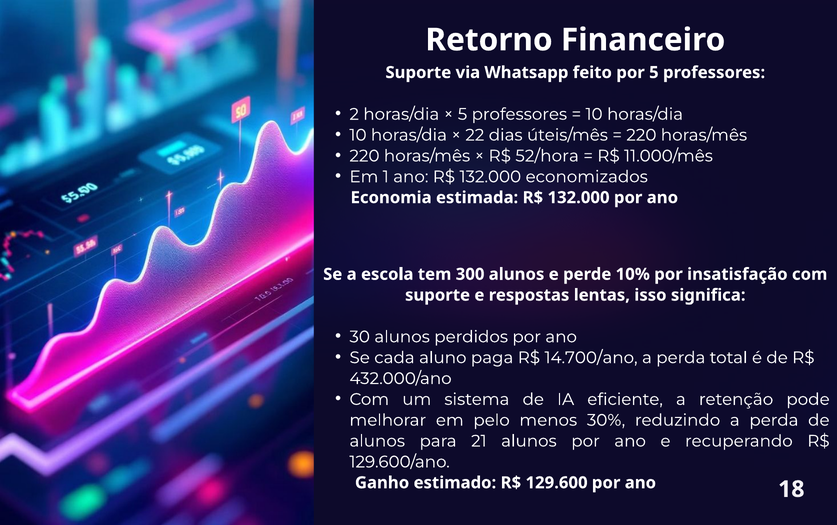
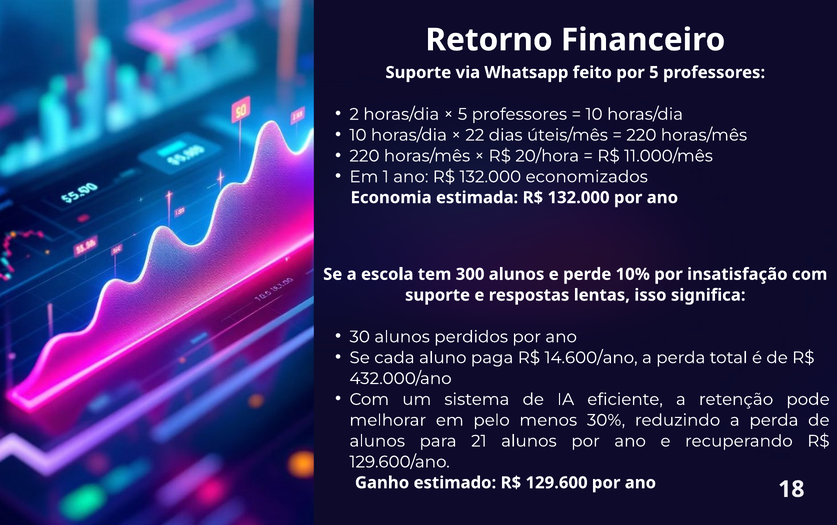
52/hora: 52/hora -> 20/hora
14.700/ano: 14.700/ano -> 14.600/ano
